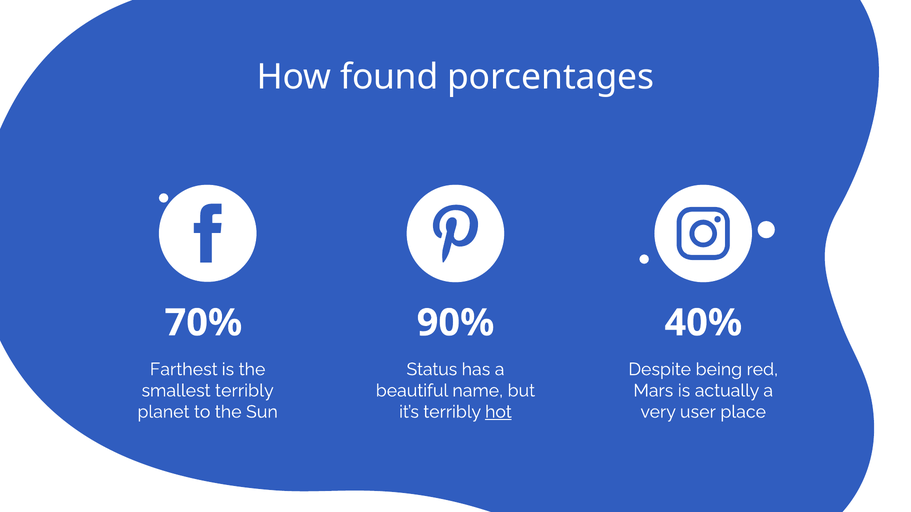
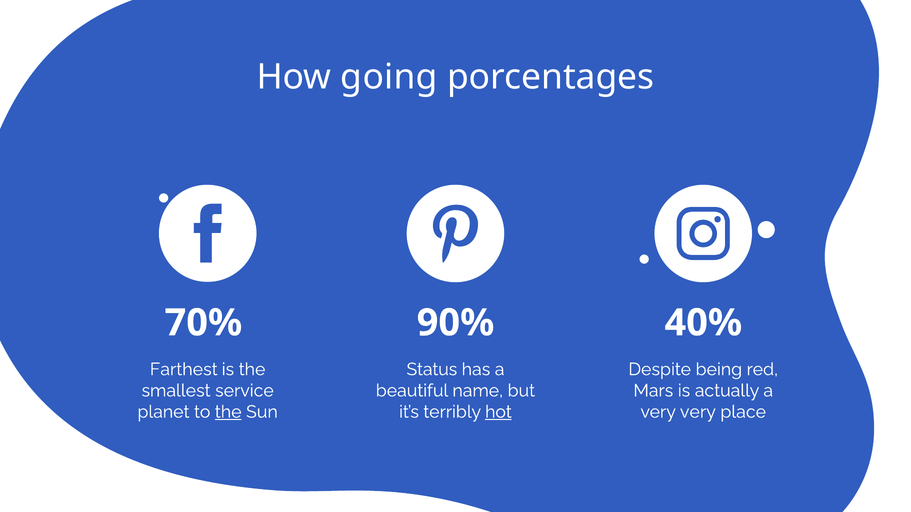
found: found -> going
smallest terribly: terribly -> service
the at (228, 412) underline: none -> present
very user: user -> very
